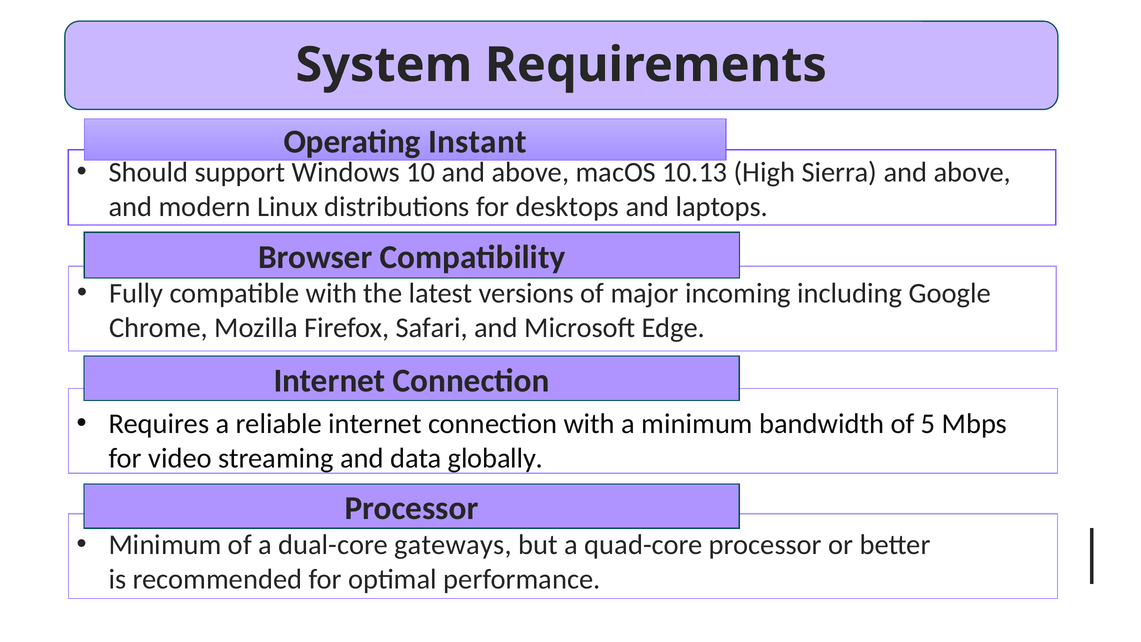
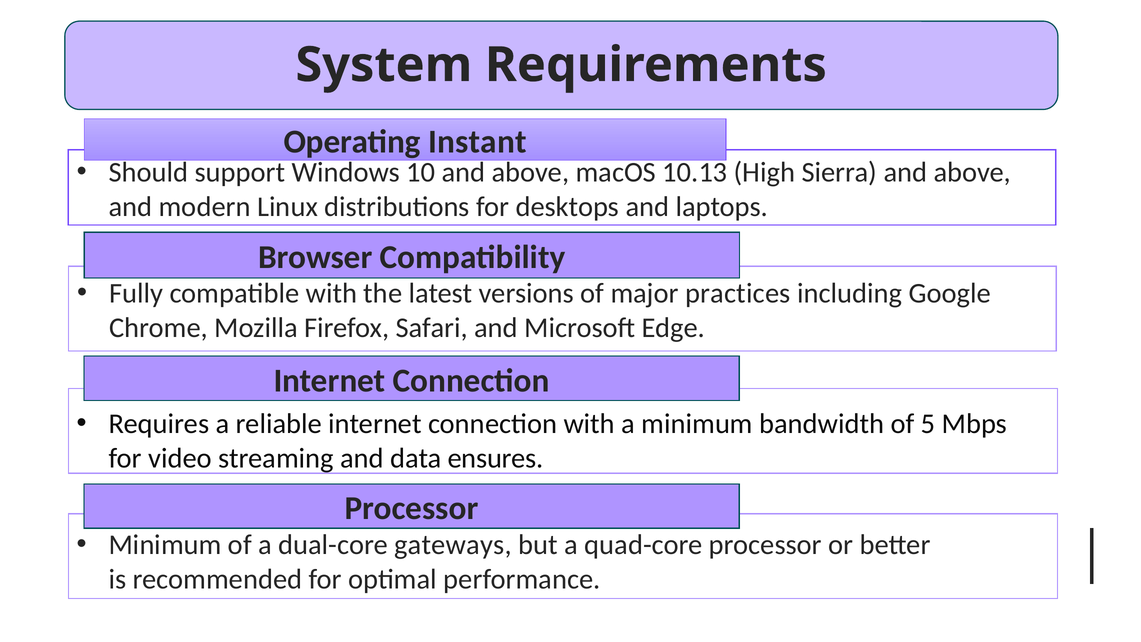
incoming: incoming -> practices
globally: globally -> ensures
